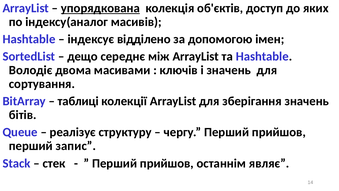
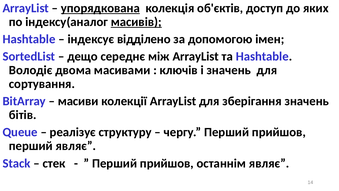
масивів underline: none -> present
таблиці: таблиці -> масиви
перший запис: запис -> являє
